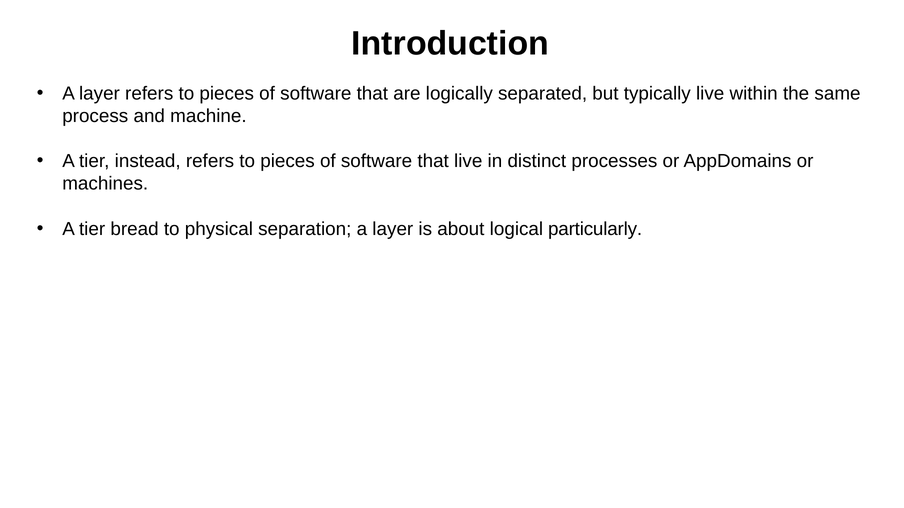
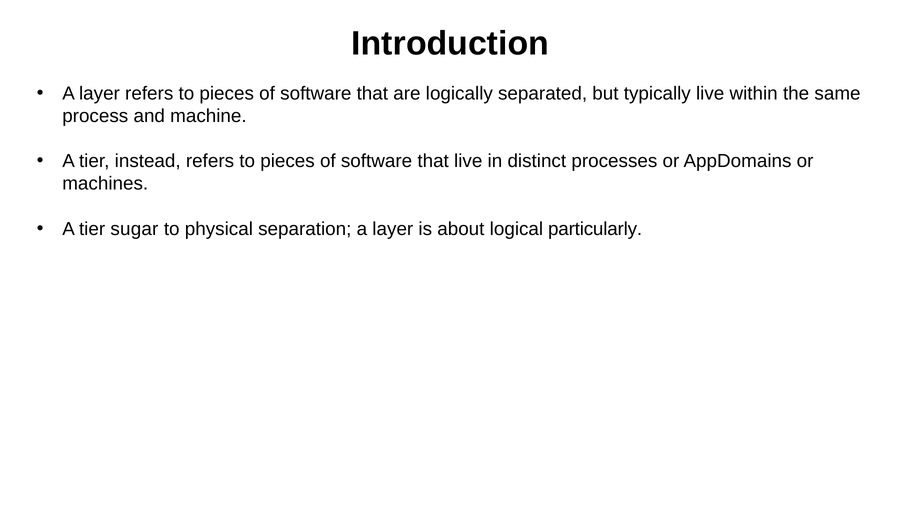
bread: bread -> sugar
